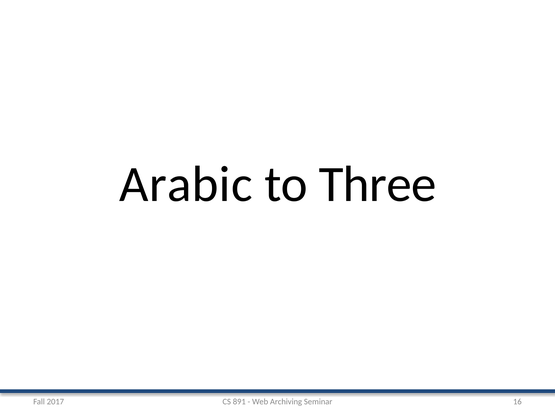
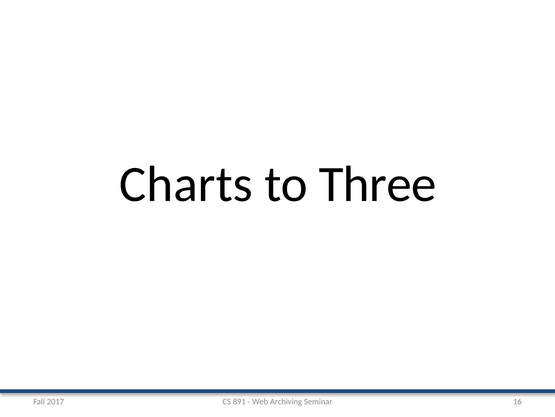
Arabic: Arabic -> Charts
